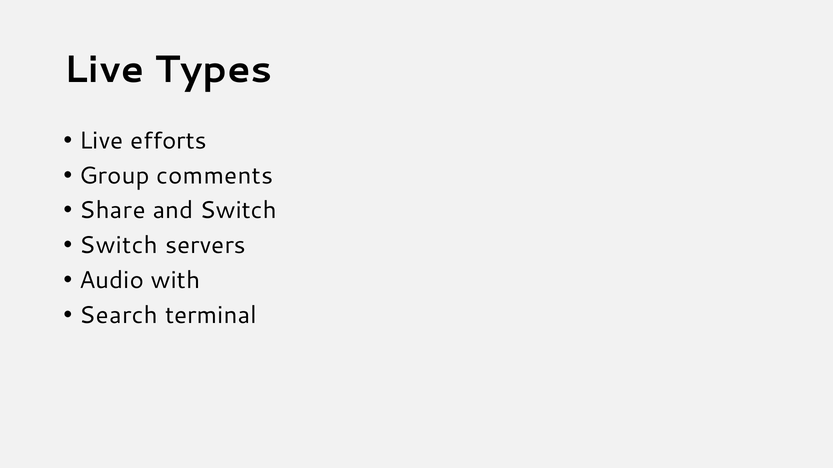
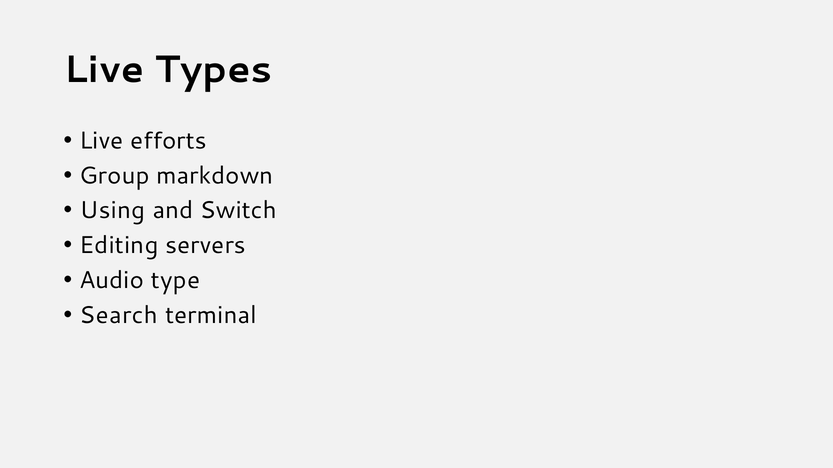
comments: comments -> markdown
Share: Share -> Using
Switch at (119, 246): Switch -> Editing
with: with -> type
